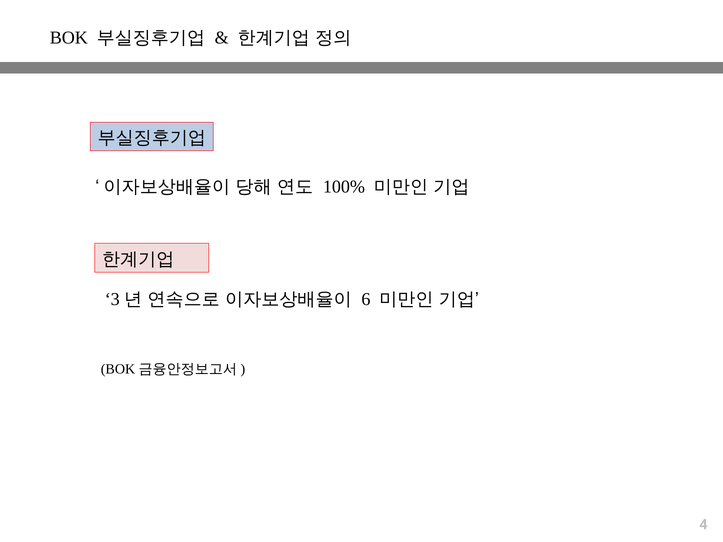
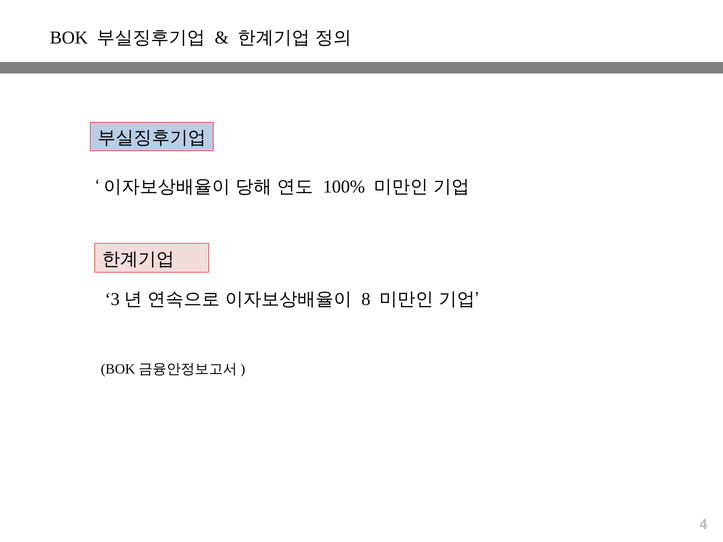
6: 6 -> 8
